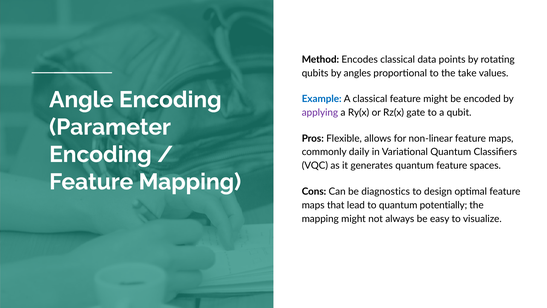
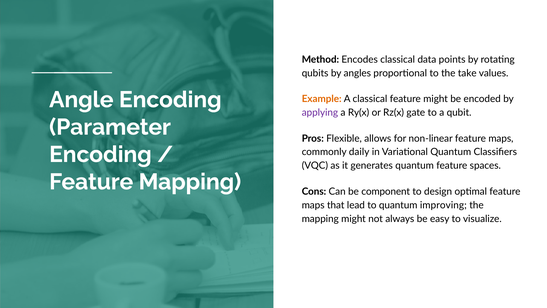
Example colour: blue -> orange
diagnostics: diagnostics -> component
potentially: potentially -> improving
